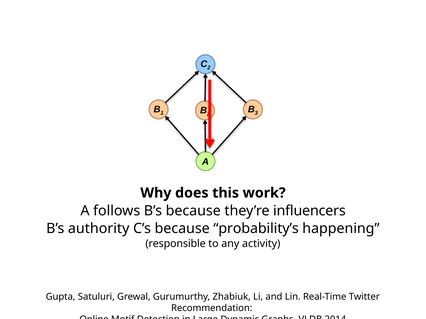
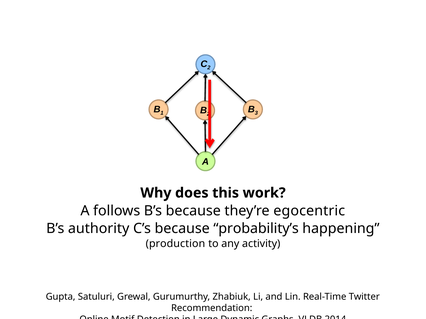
influencers: influencers -> egocentric
responsible: responsible -> production
